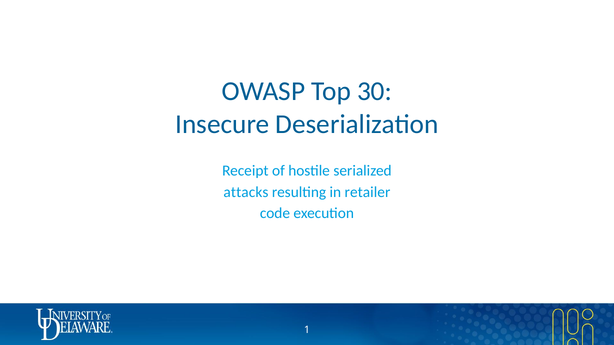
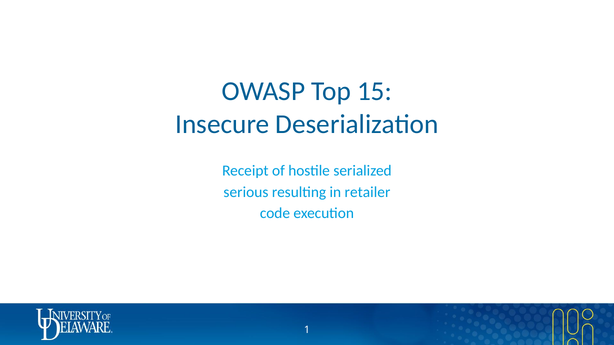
30: 30 -> 15
attacks: attacks -> serious
